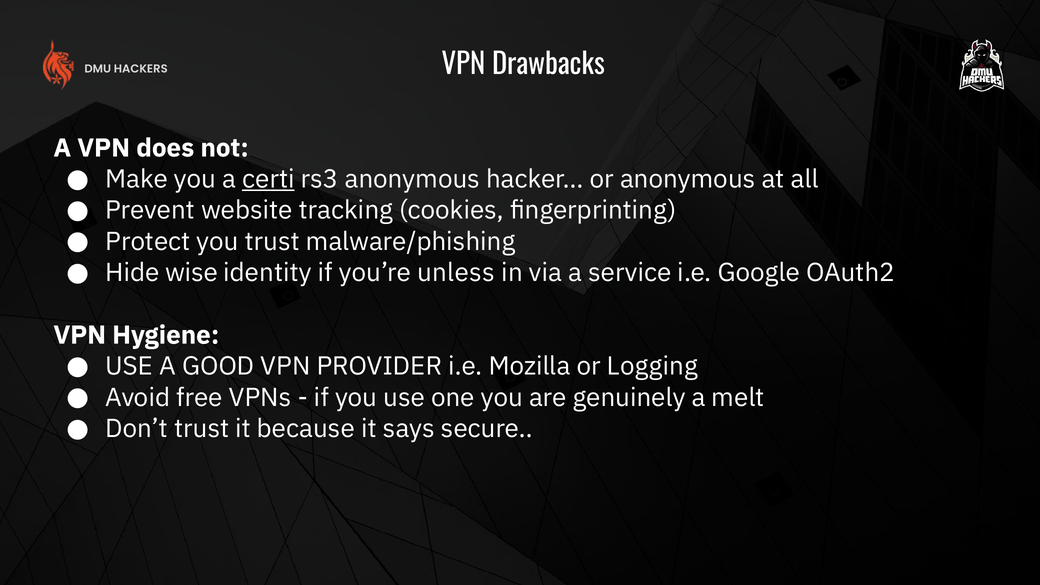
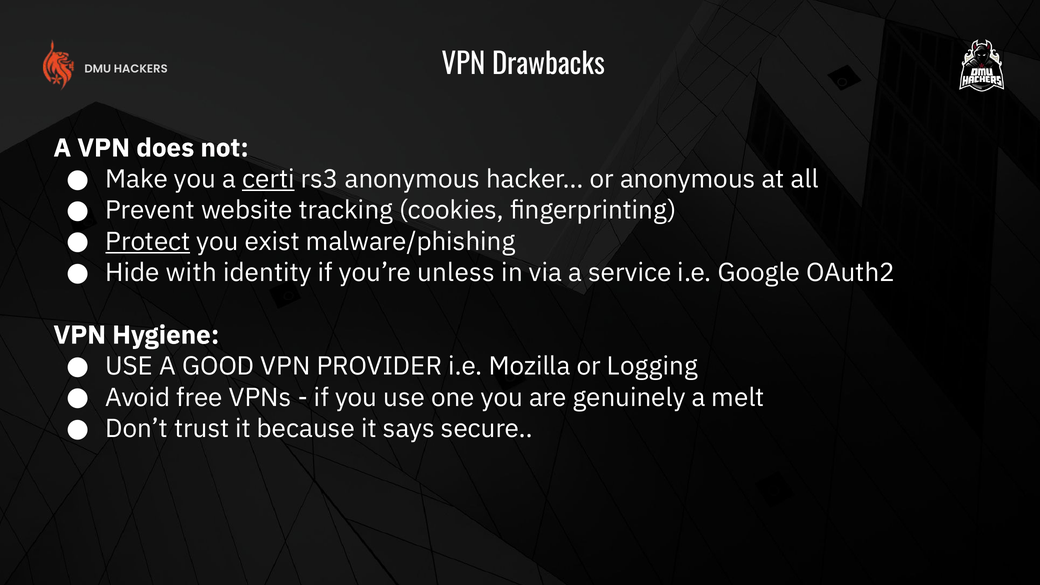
Protect underline: none -> present
you trust: trust -> exist
wise: wise -> with
